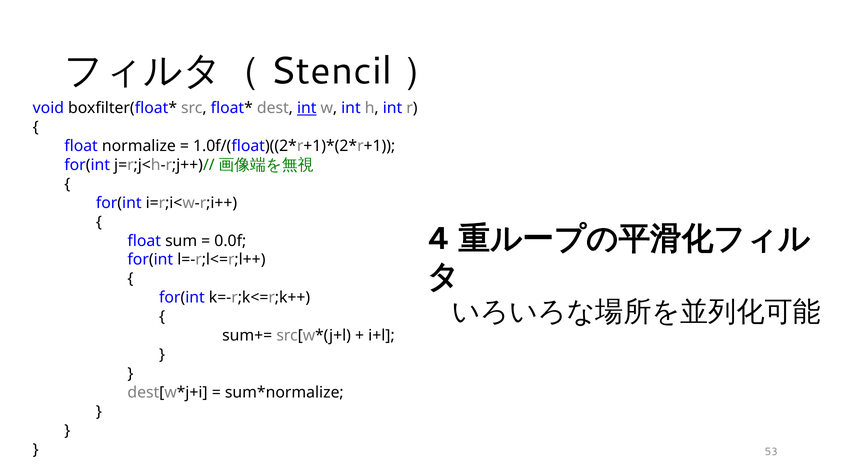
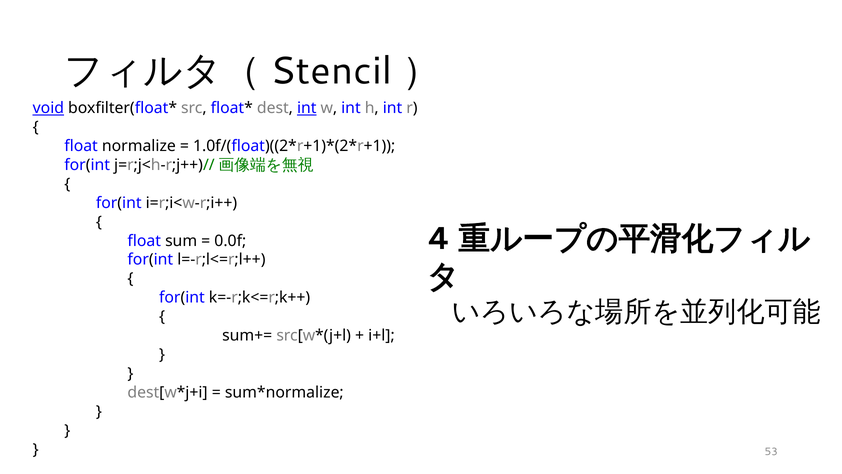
void underline: none -> present
